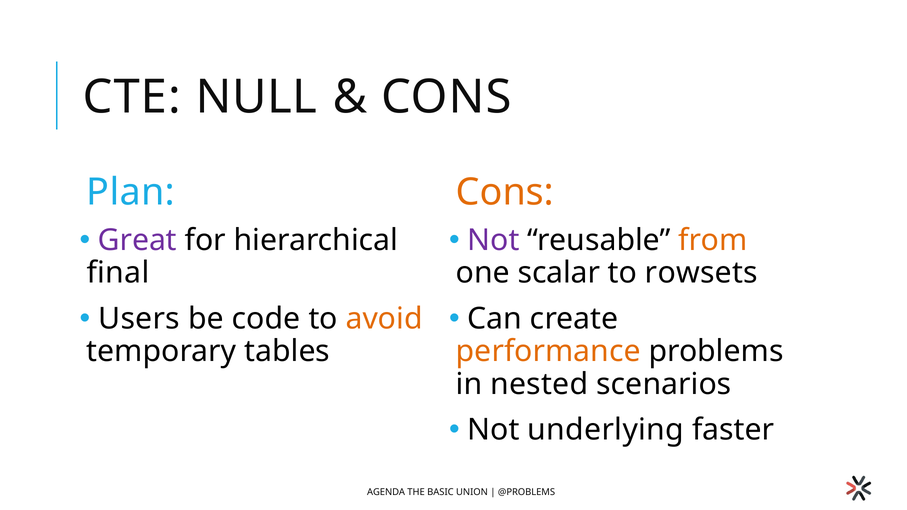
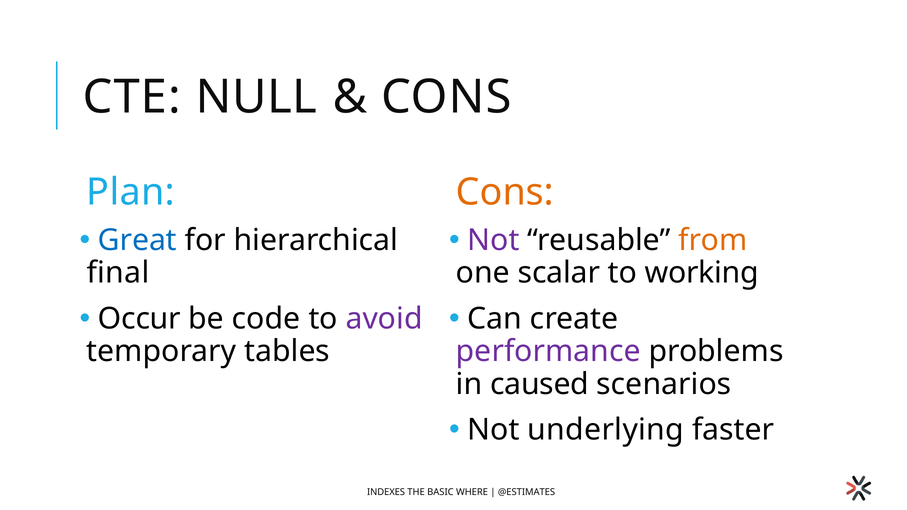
Great colour: purple -> blue
rowsets: rowsets -> working
Users: Users -> Occur
avoid colour: orange -> purple
performance colour: orange -> purple
nested: nested -> caused
AGENDA: AGENDA -> INDEXES
UNION: UNION -> WHERE
@PROBLEMS: @PROBLEMS -> @ESTIMATES
